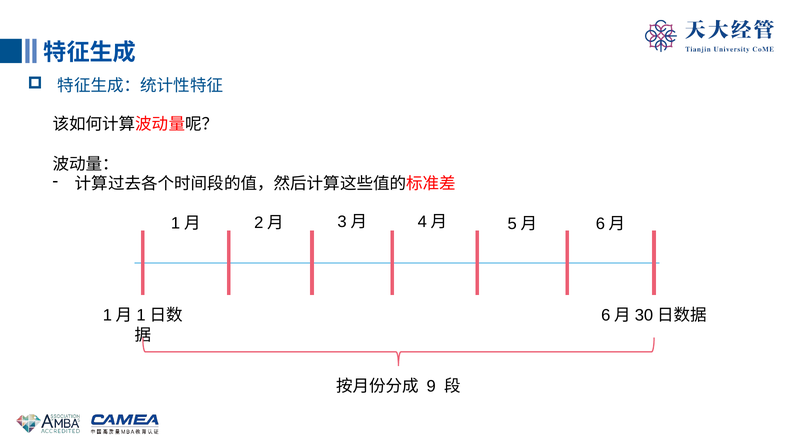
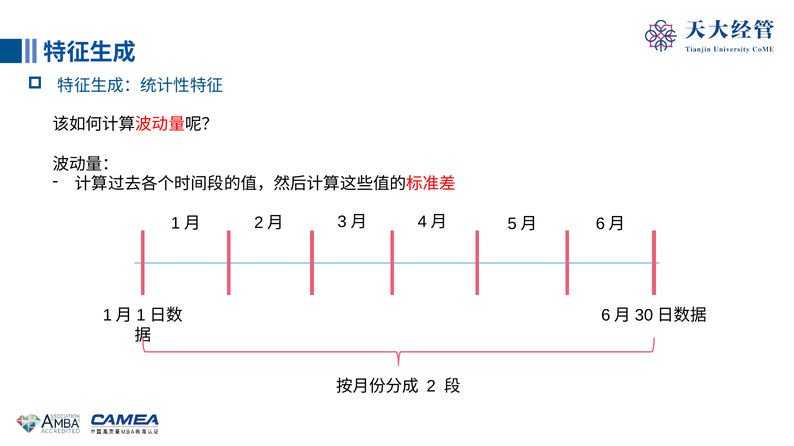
9: 9 -> 2
